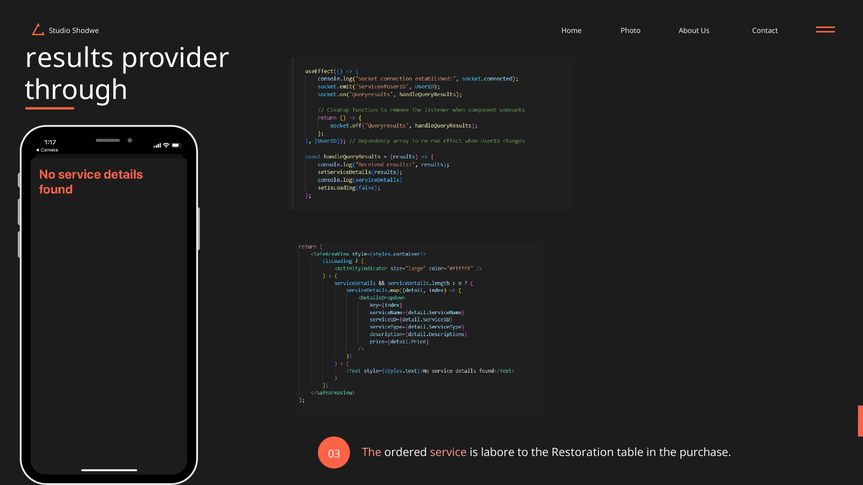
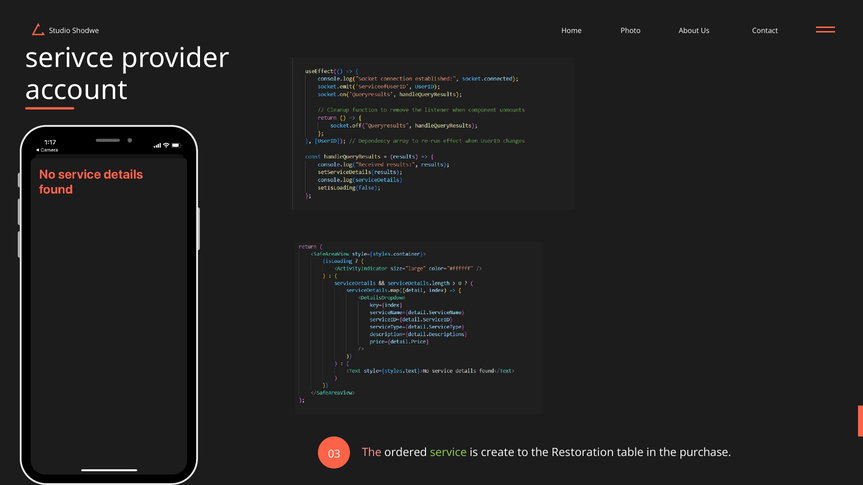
results: results -> serivce
through: through -> account
service colour: pink -> light green
labore: labore -> create
